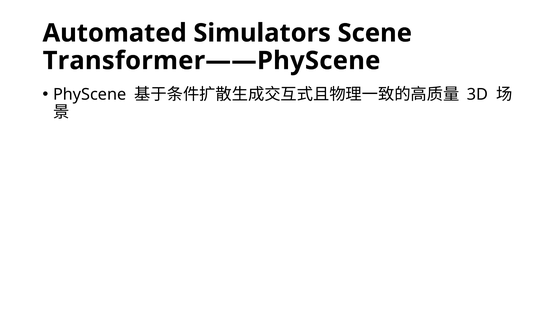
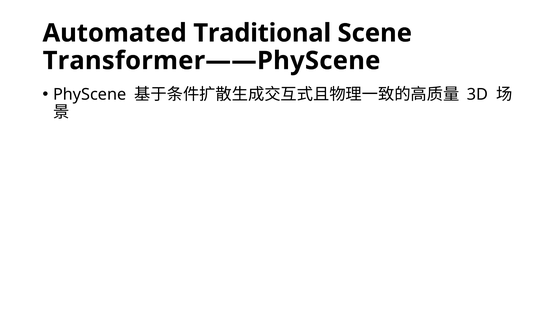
Simulators: Simulators -> Traditional
